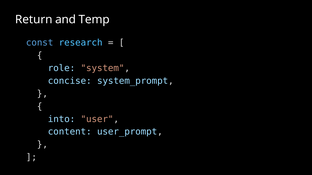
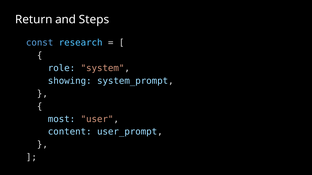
Temp: Temp -> Steps
concise: concise -> showing
into: into -> most
